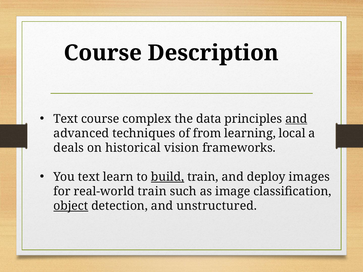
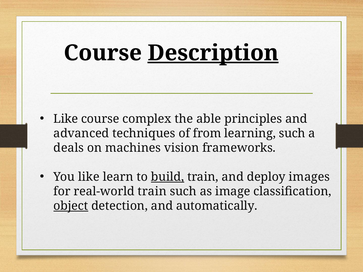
Description underline: none -> present
Text at (66, 119): Text -> Like
data: data -> able
and at (296, 119) underline: present -> none
learning local: local -> such
historical: historical -> machines
You text: text -> like
unstructured: unstructured -> automatically
